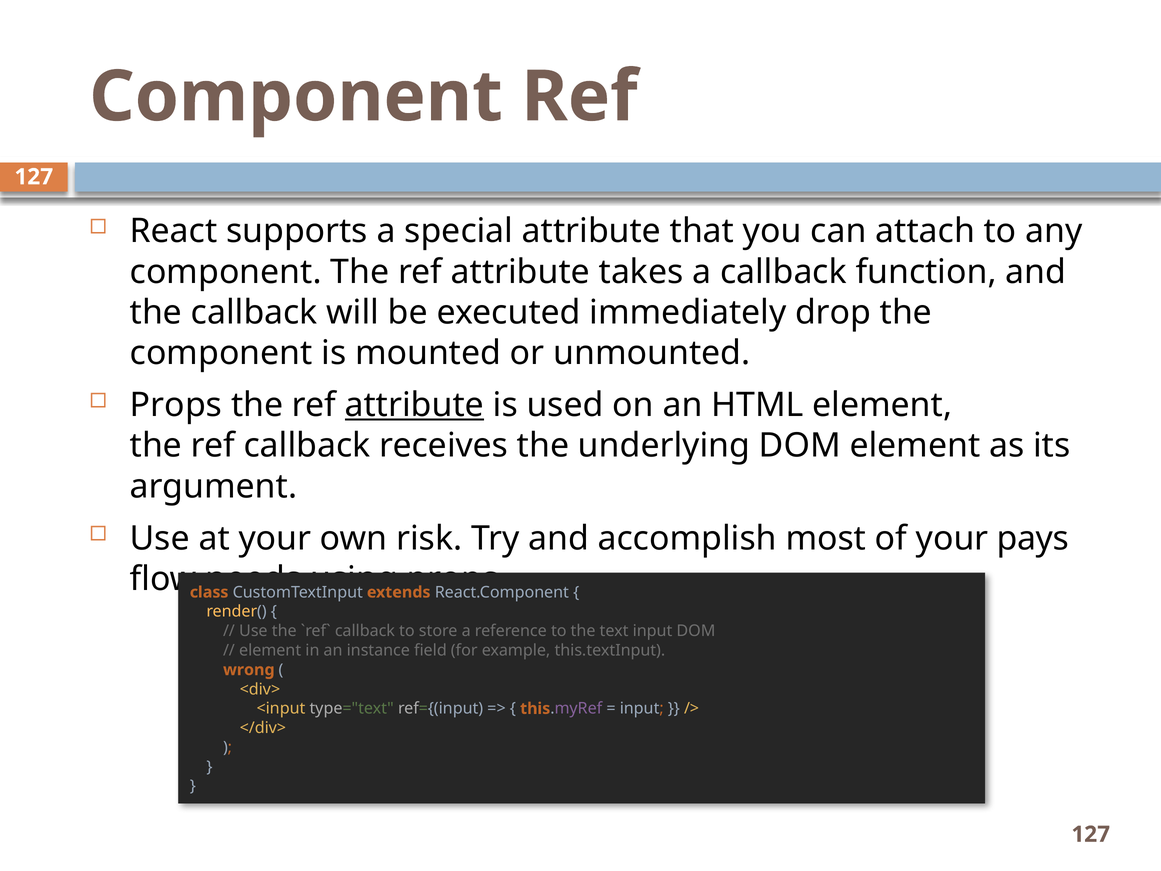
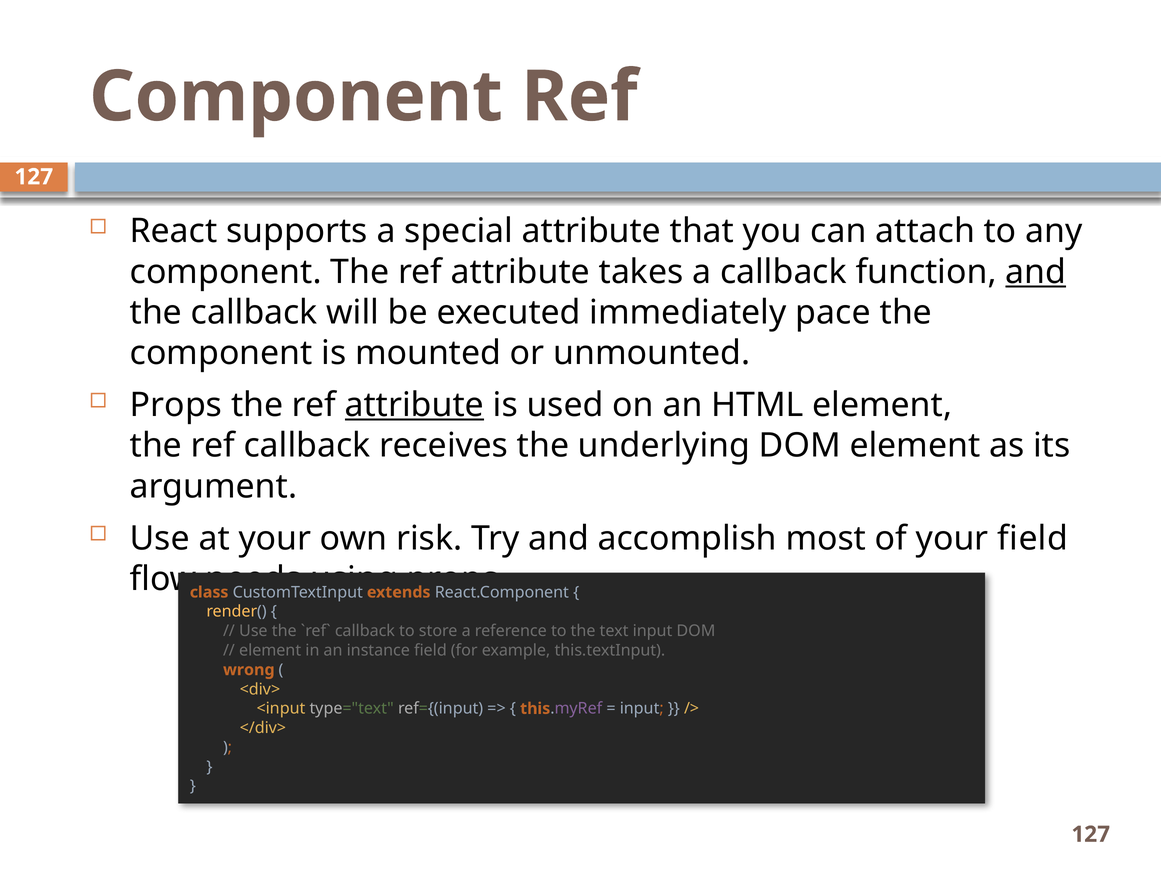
and at (1036, 272) underline: none -> present
drop: drop -> pace
your pays: pays -> field
